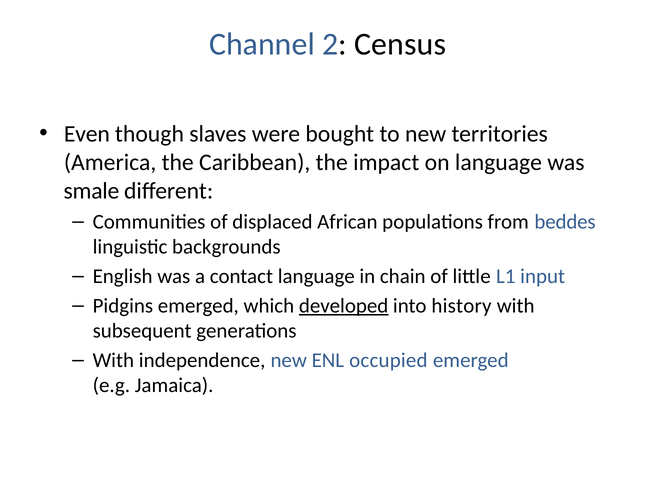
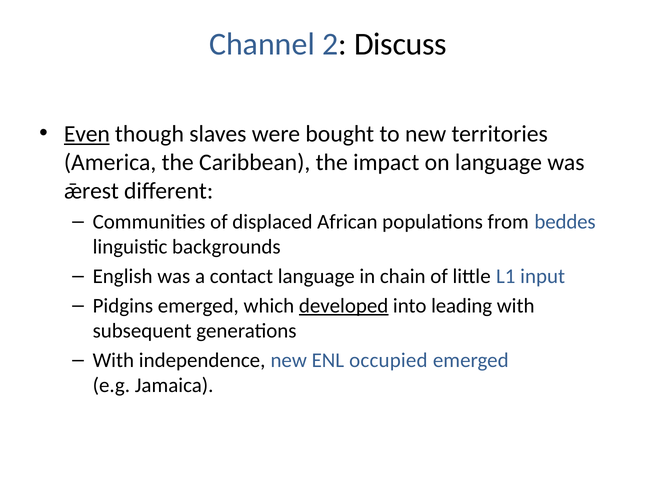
Census: Census -> Discuss
Even underline: none -> present
smale: smale -> ǣrest
history: history -> leading
